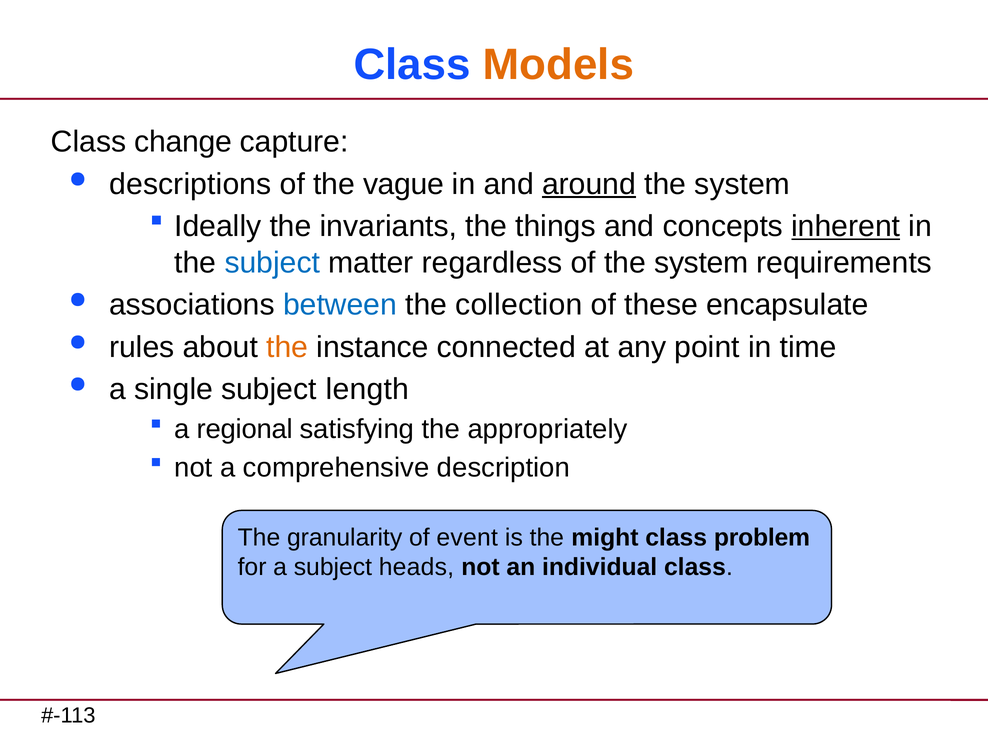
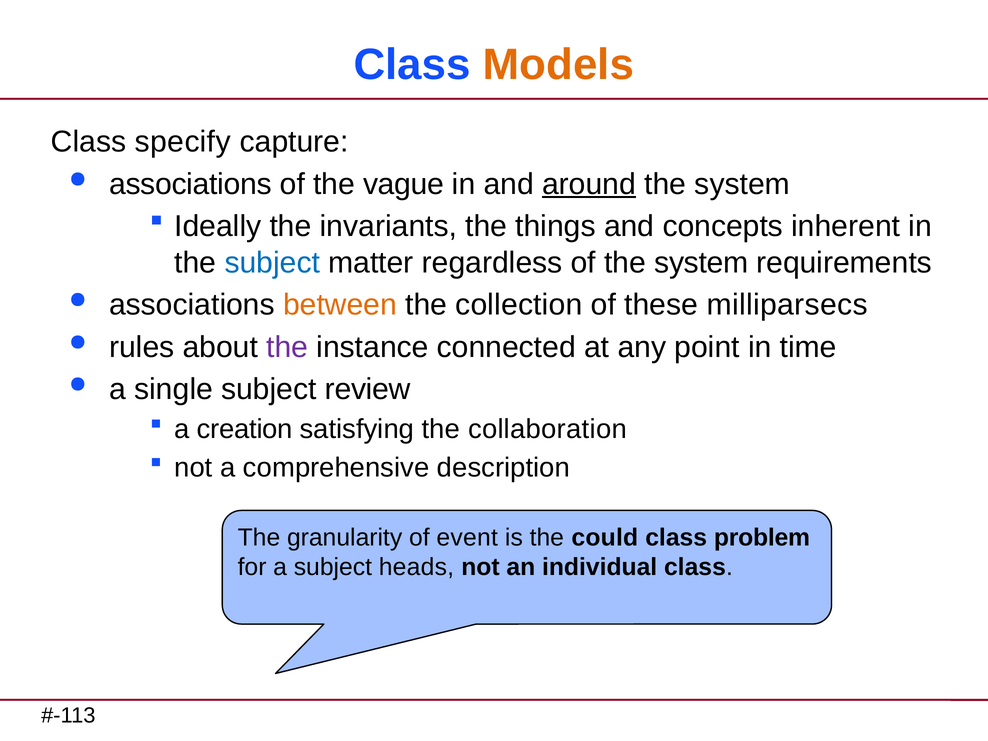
change: change -> specify
descriptions at (190, 184): descriptions -> associations
inherent underline: present -> none
between colour: blue -> orange
encapsulate: encapsulate -> milliparsecs
the at (287, 347) colour: orange -> purple
length: length -> review
regional: regional -> creation
appropriately: appropriately -> collaboration
might: might -> could
